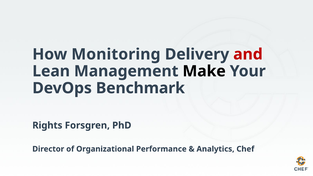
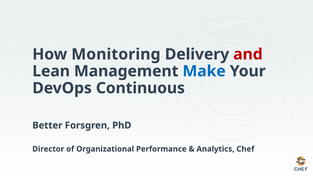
Make colour: black -> blue
Benchmark: Benchmark -> Continuous
Rights: Rights -> Better
